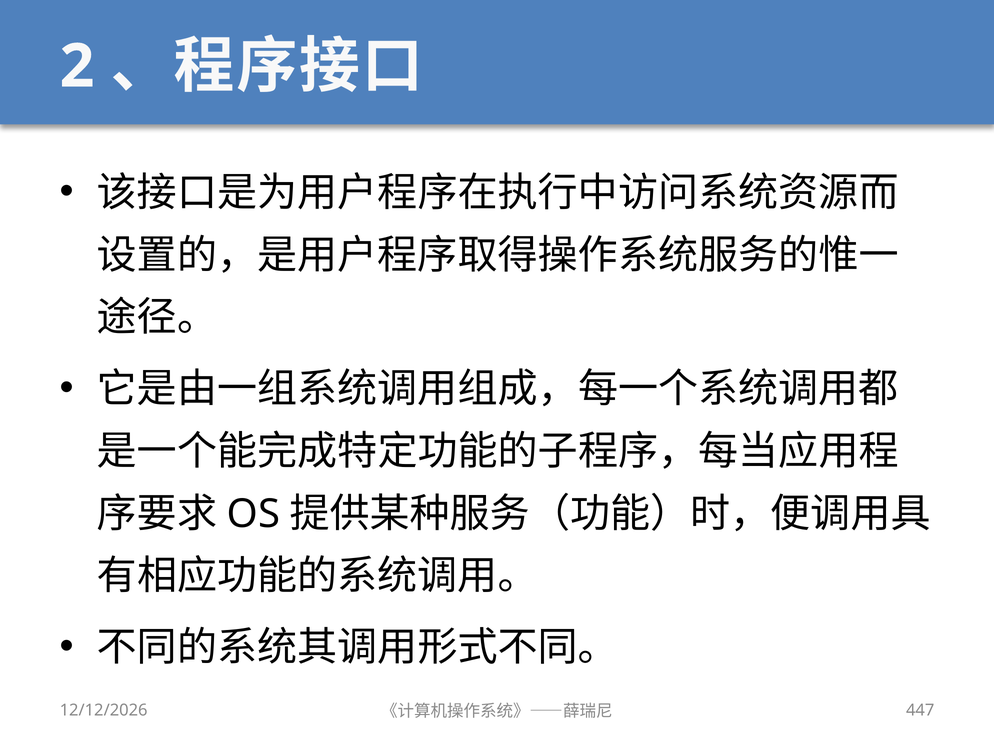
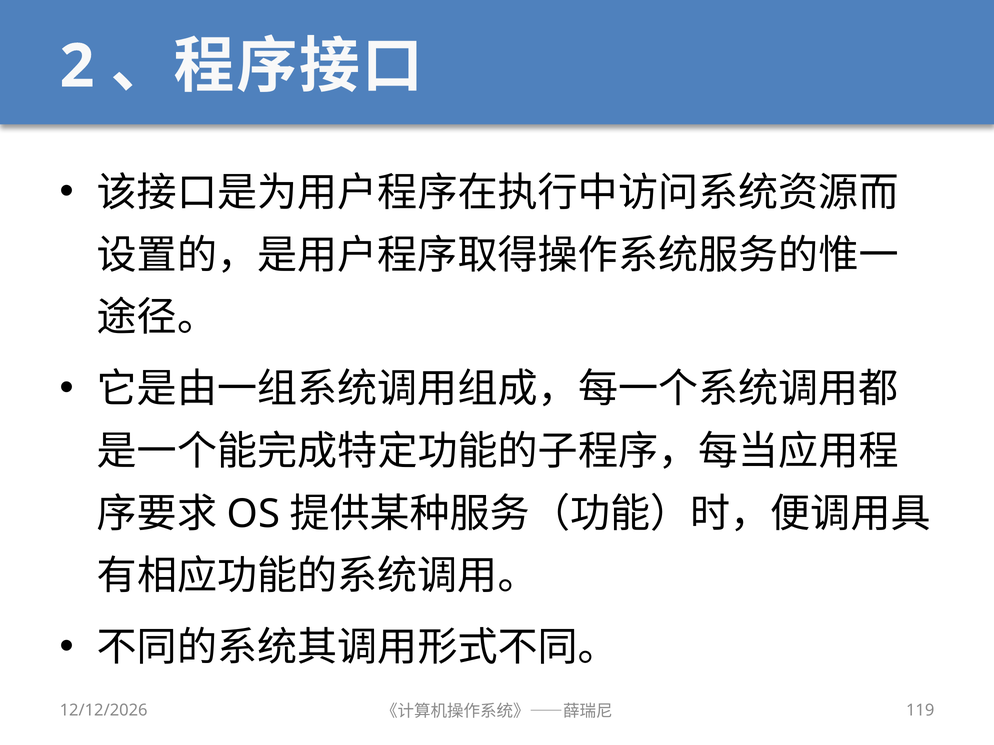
447: 447 -> 119
